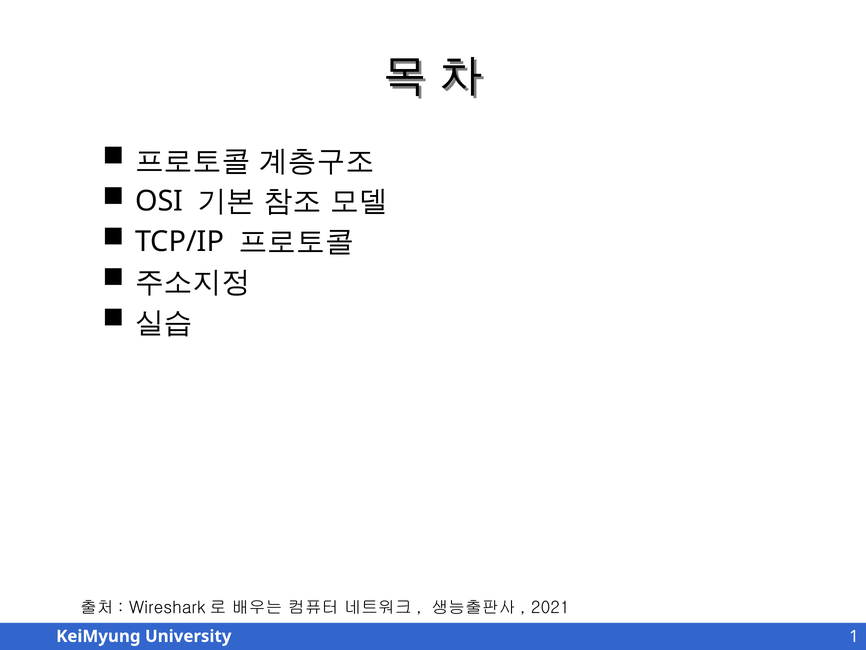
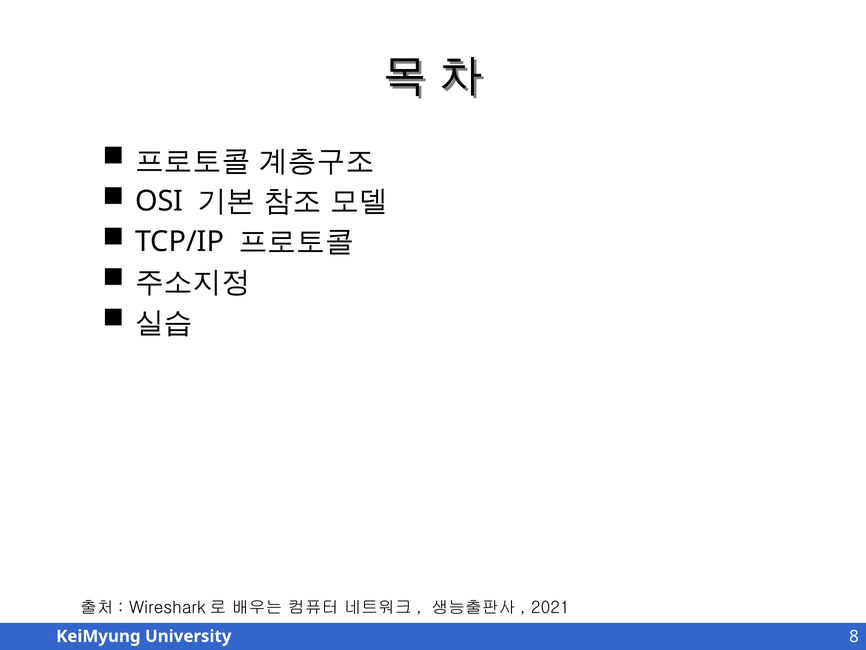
1: 1 -> 8
